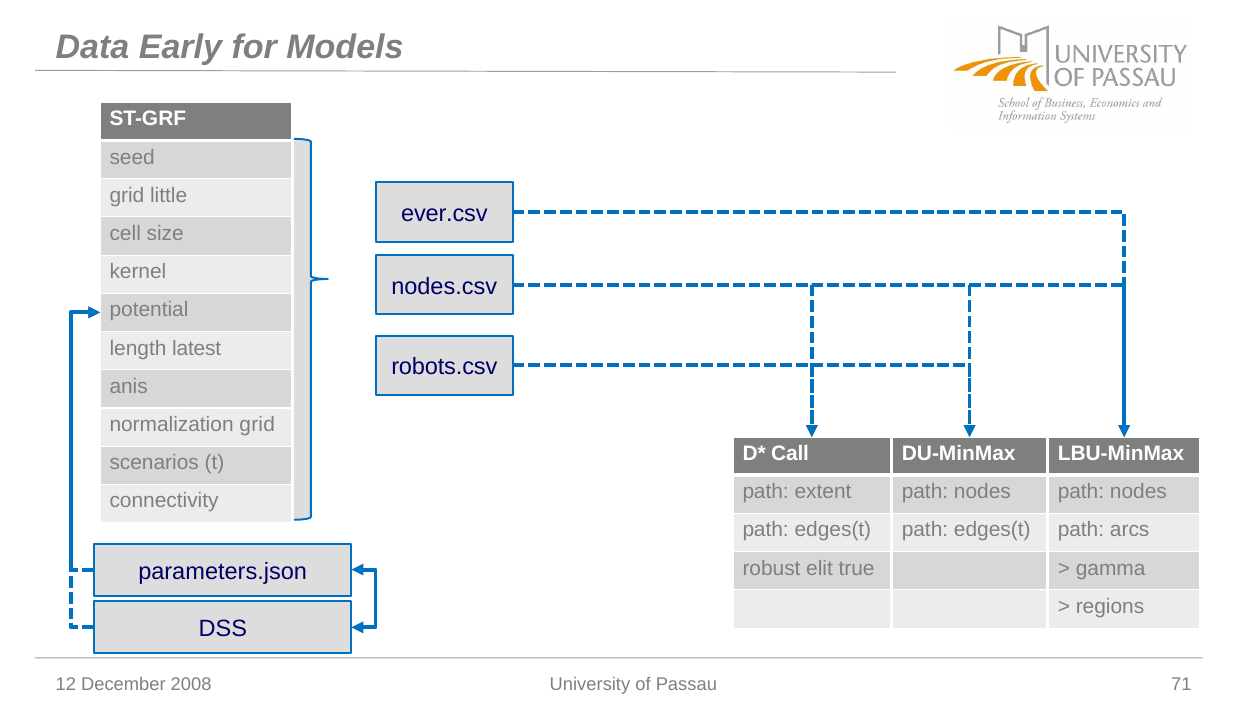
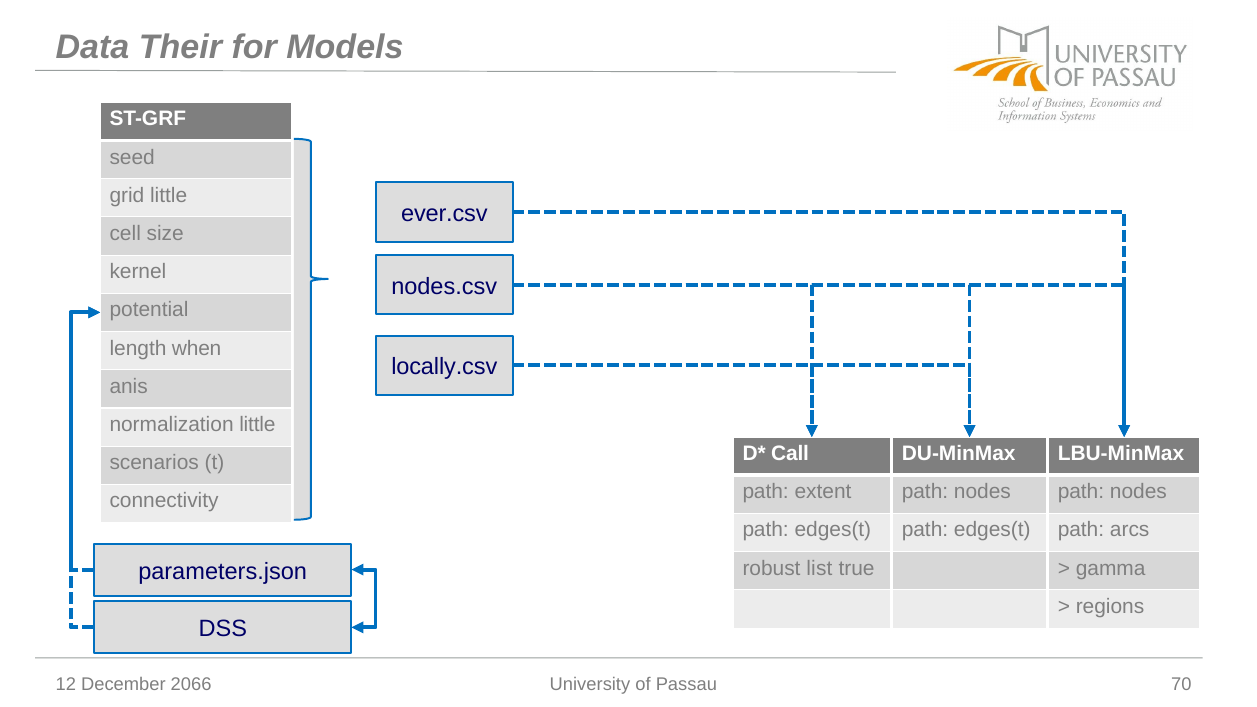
Early: Early -> Their
latest: latest -> when
robots.csv: robots.csv -> locally.csv
normalization grid: grid -> little
elit: elit -> list
2008: 2008 -> 2066
71: 71 -> 70
